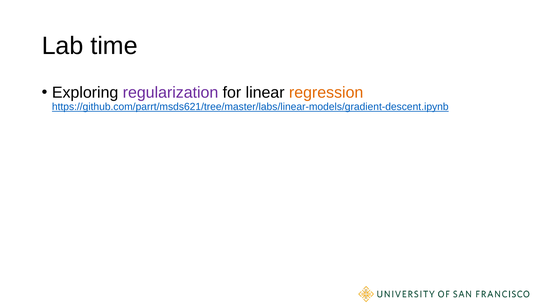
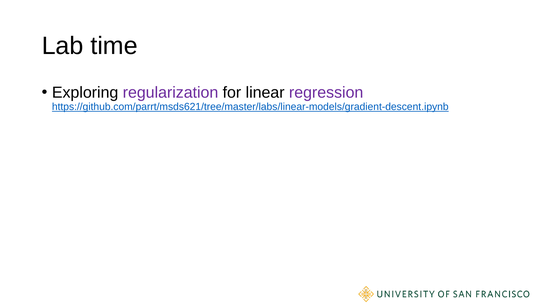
regression colour: orange -> purple
